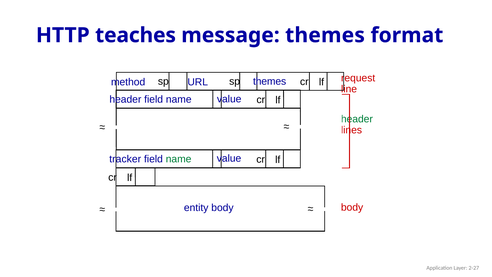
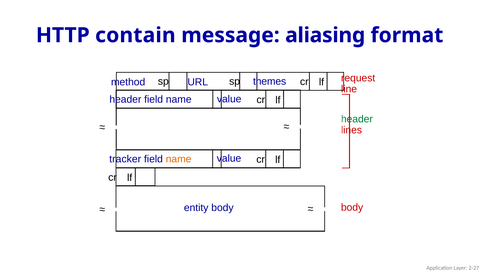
teaches: teaches -> contain
message themes: themes -> aliasing
name at (179, 159) colour: green -> orange
